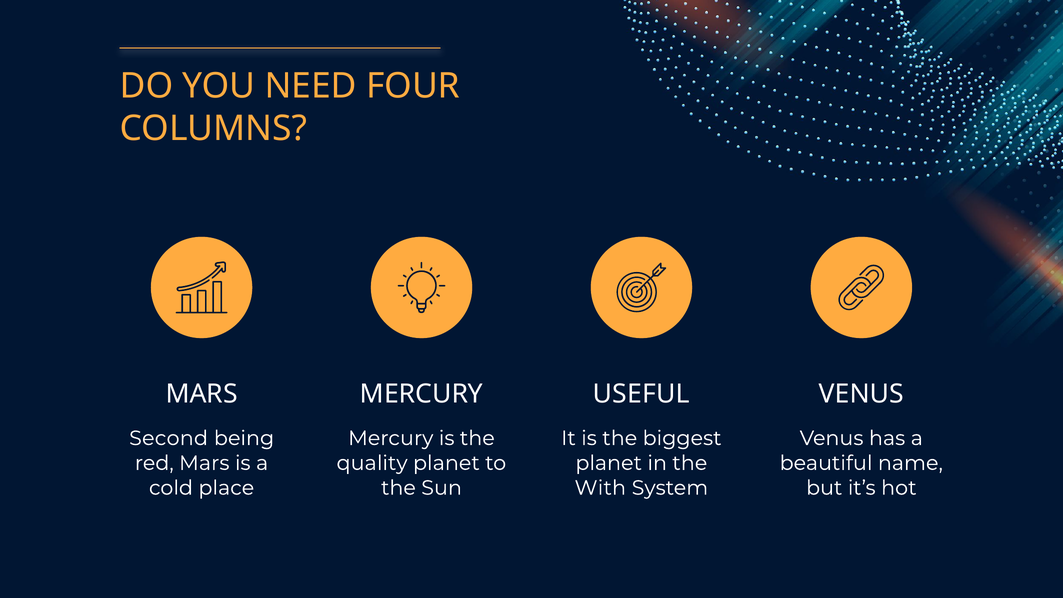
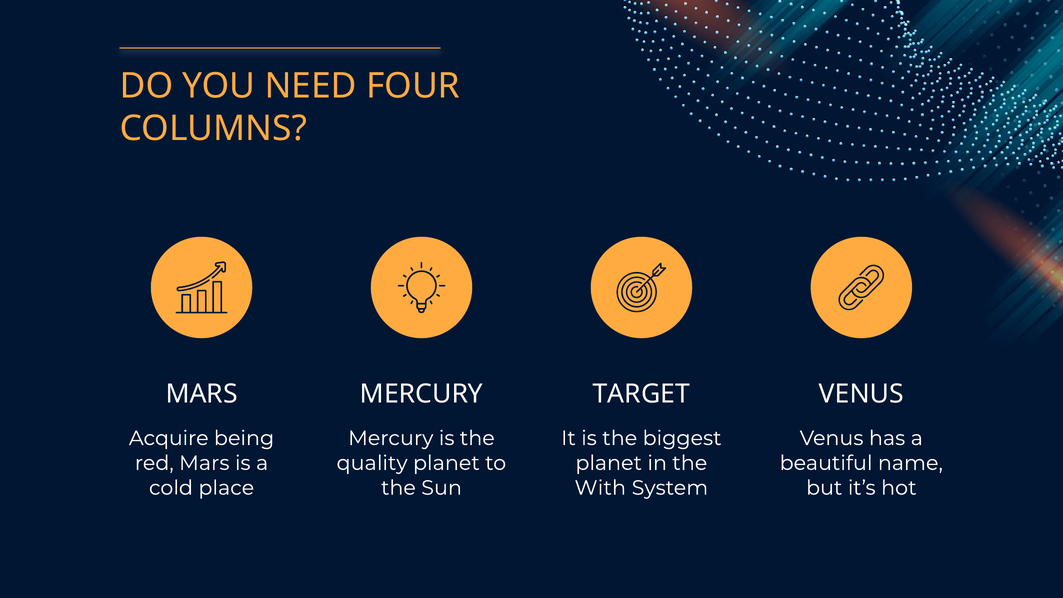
USEFUL: USEFUL -> TARGET
Second: Second -> Acquire
